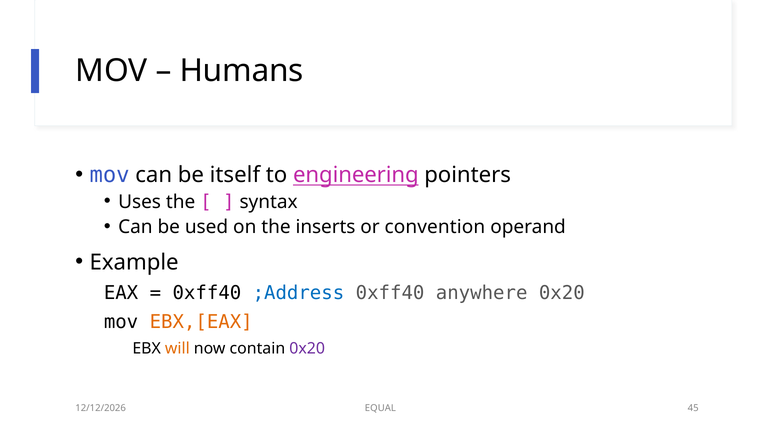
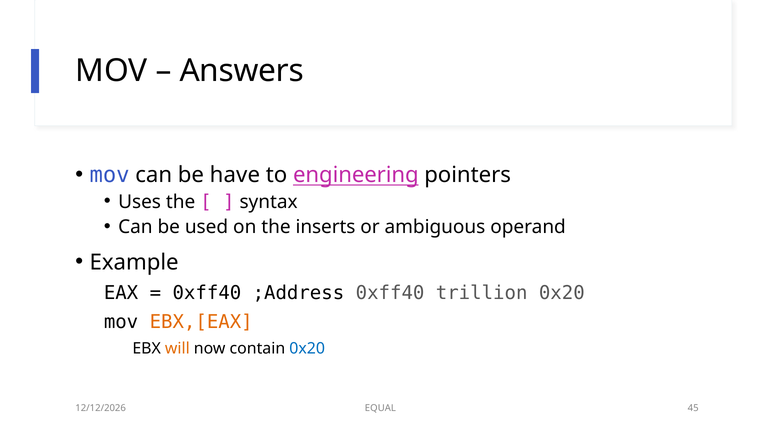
Humans: Humans -> Answers
itself: itself -> have
convention: convention -> ambiguous
;Address colour: blue -> black
anywhere: anywhere -> trillion
0x20 at (307, 349) colour: purple -> blue
